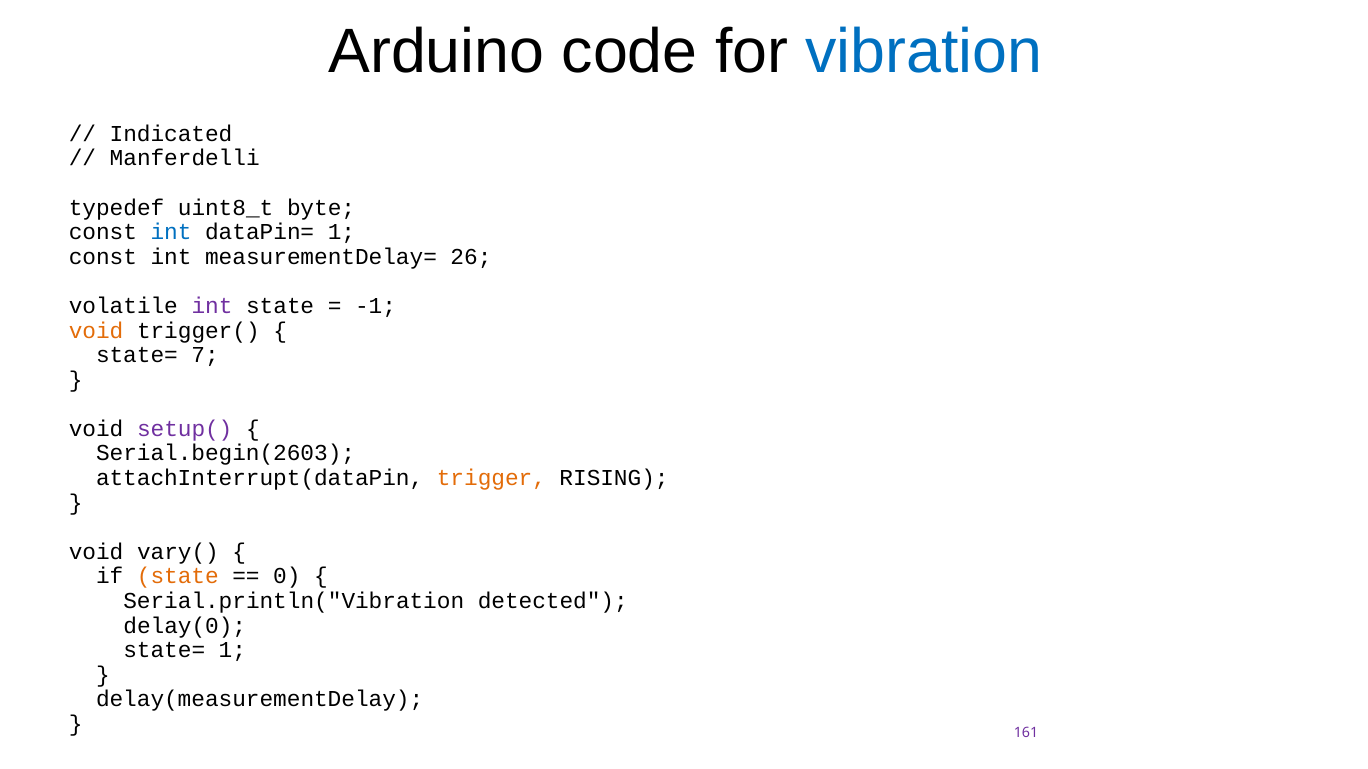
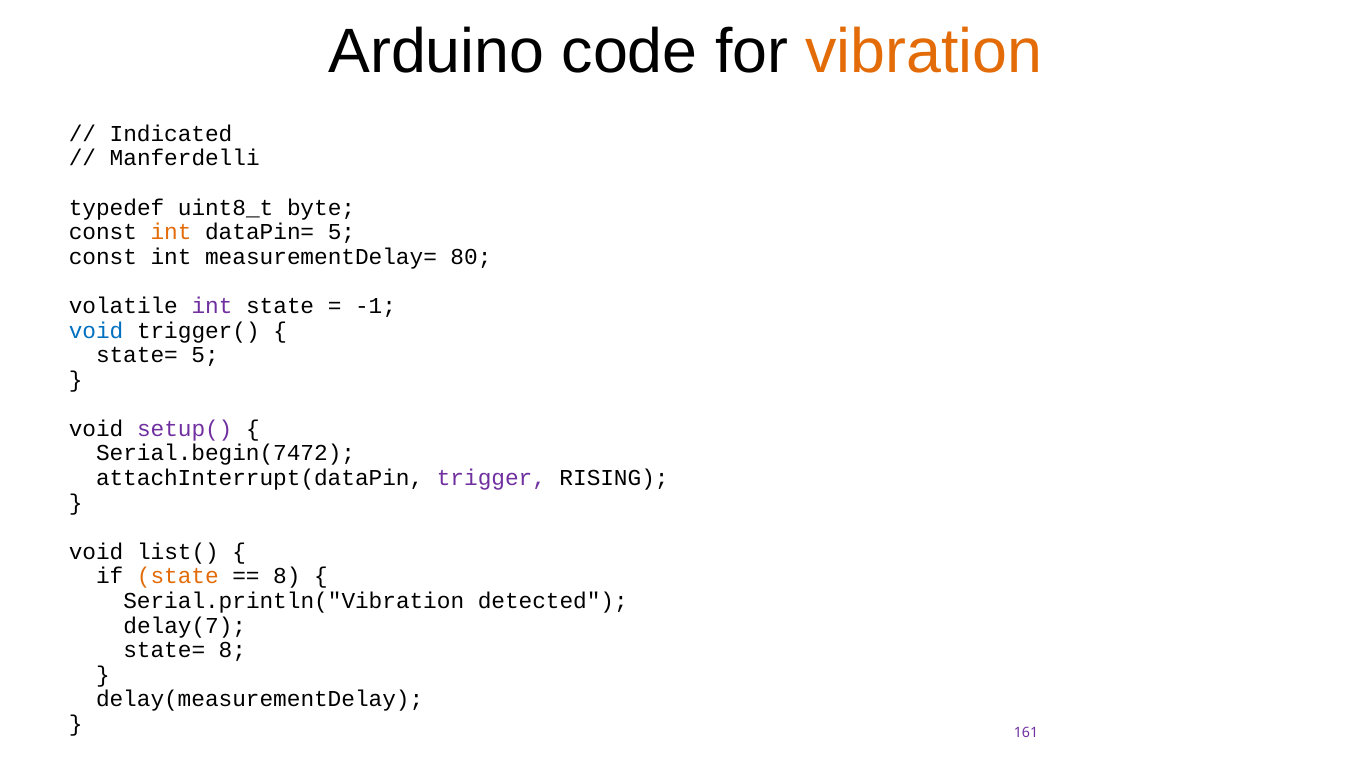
vibration colour: blue -> orange
int at (171, 232) colour: blue -> orange
dataPin= 1: 1 -> 5
26: 26 -> 80
void at (96, 331) colour: orange -> blue
state= 7: 7 -> 5
Serial.begin(2603: Serial.begin(2603 -> Serial.begin(7472
trigger colour: orange -> purple
vary(: vary( -> list(
0 at (287, 577): 0 -> 8
delay(0: delay(0 -> delay(7
state= 1: 1 -> 8
